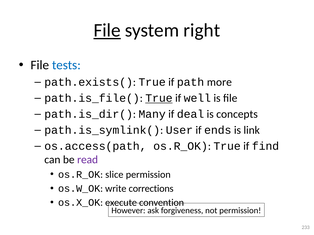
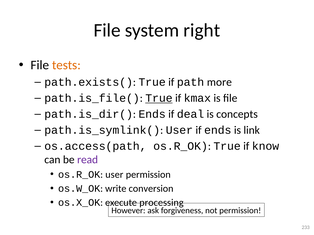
File at (107, 30) underline: present -> none
tests colour: blue -> orange
well: well -> kmax
path.is_dir( Many: Many -> Ends
find: find -> know
os.R_OK slice: slice -> user
corrections: corrections -> conversion
convention: convention -> processing
